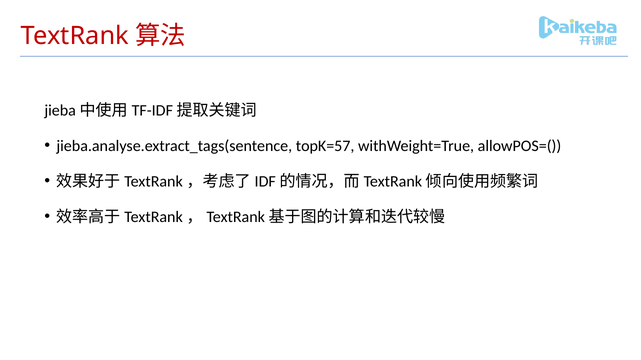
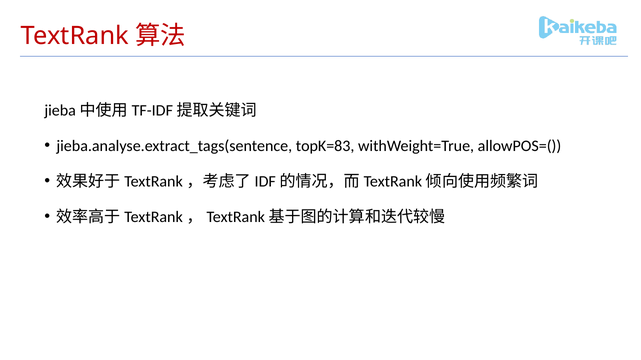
topK=57: topK=57 -> topK=83
